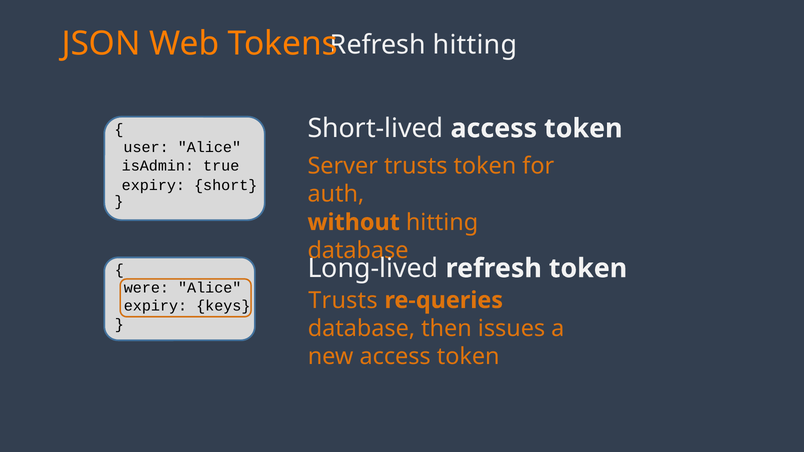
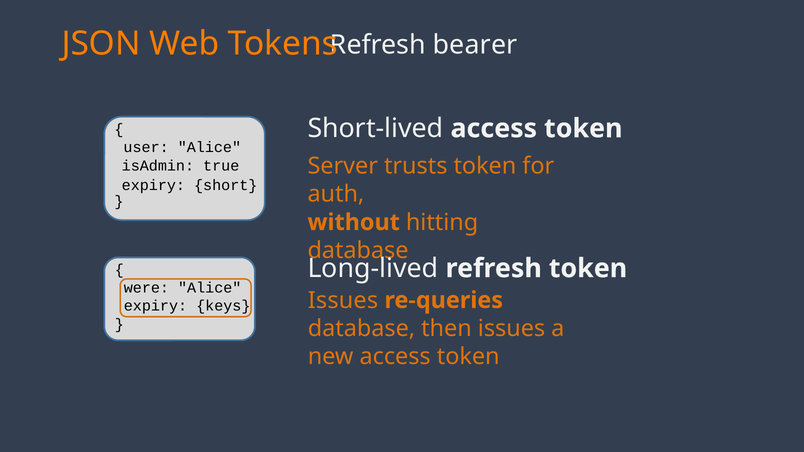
Refresh hitting: hitting -> bearer
Trusts at (343, 300): Trusts -> Issues
